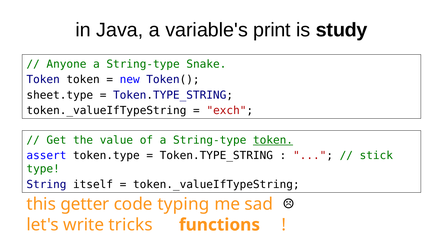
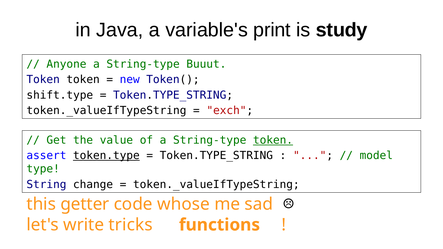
Snake: Snake -> Buuut
sheet.type: sheet.type -> shift.type
token.type underline: none -> present
stick: stick -> model
itself: itself -> change
typing: typing -> whose
